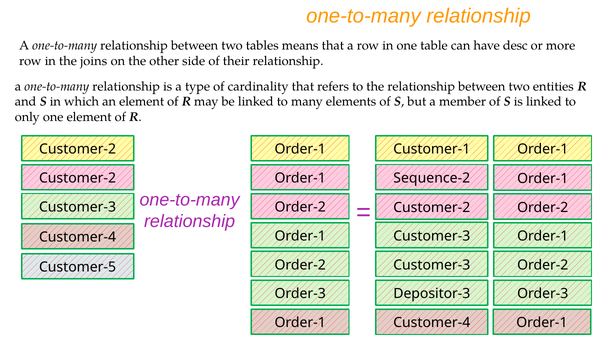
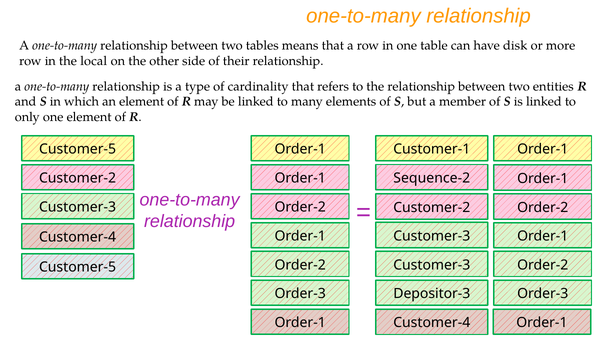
desc: desc -> disk
joins: joins -> local
Customer-2 at (78, 149): Customer-2 -> Customer-5
